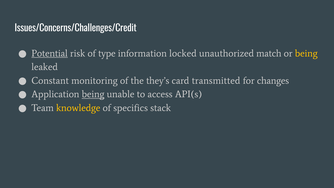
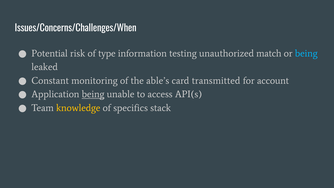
Issues/Concerns/Challenges/Credit: Issues/Concerns/Challenges/Credit -> Issues/Concerns/Challenges/When
Potential underline: present -> none
locked: locked -> testing
being at (306, 53) colour: yellow -> light blue
they’s: they’s -> able’s
changes: changes -> account
